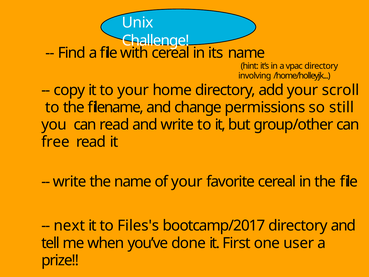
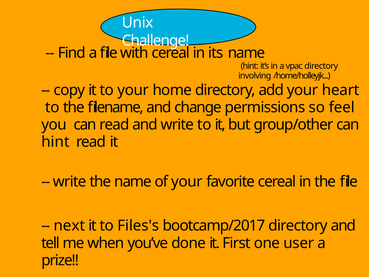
scroll: scroll -> heart
still: still -> feel
free at (55, 142): free -> hint
